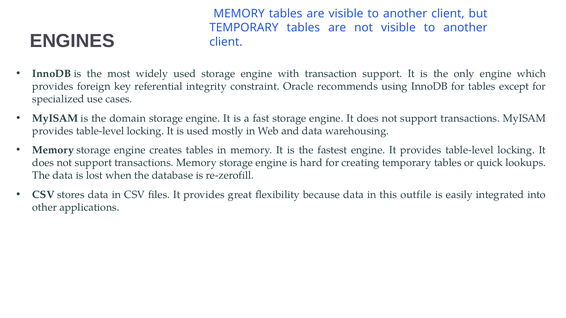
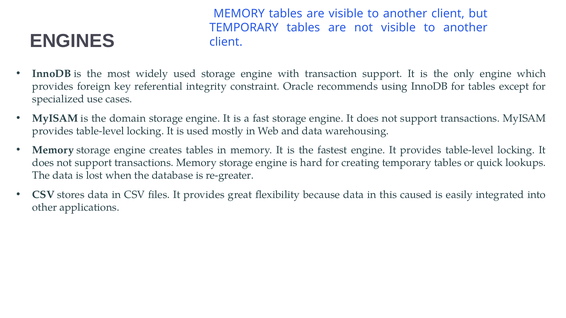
re-zerofill: re-zerofill -> re-greater
outfile: outfile -> caused
